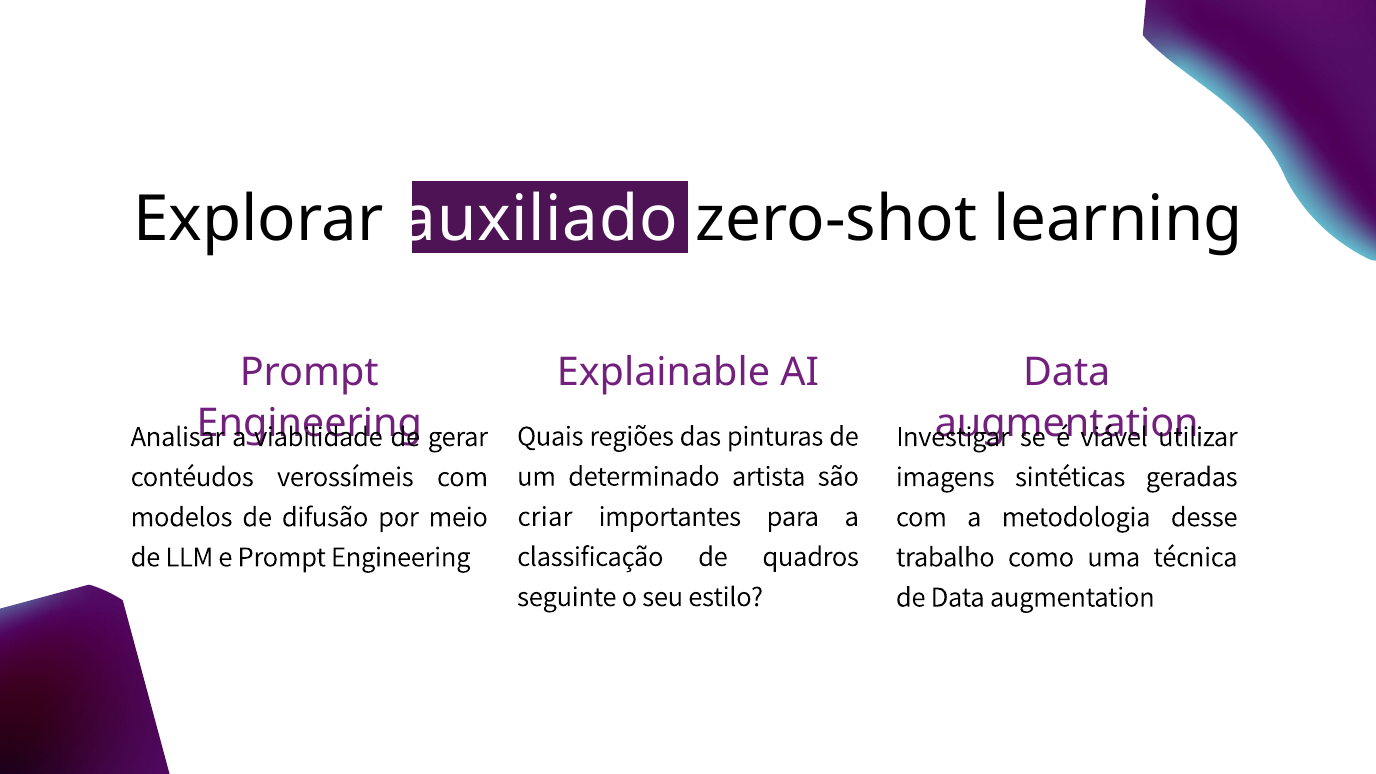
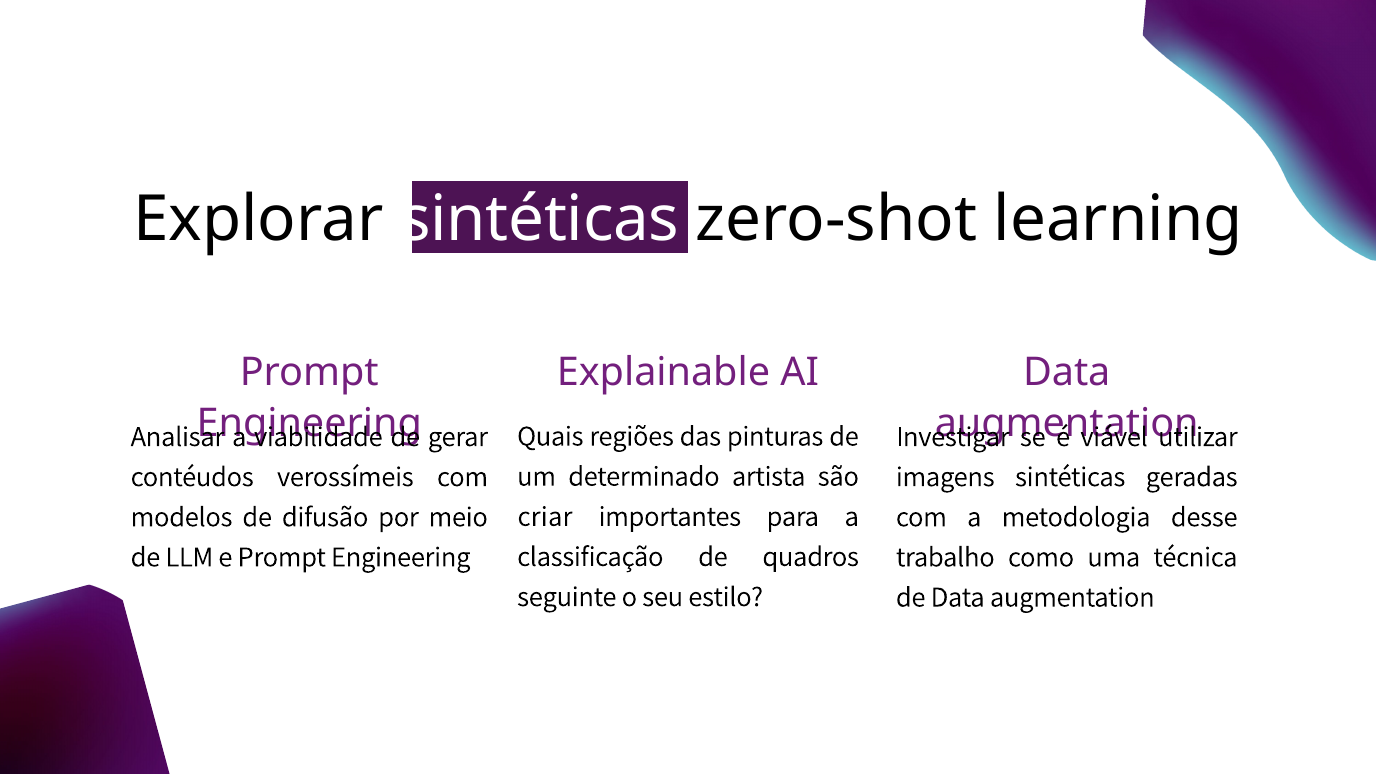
Explorar auxiliado: auxiliado -> sintéticas
